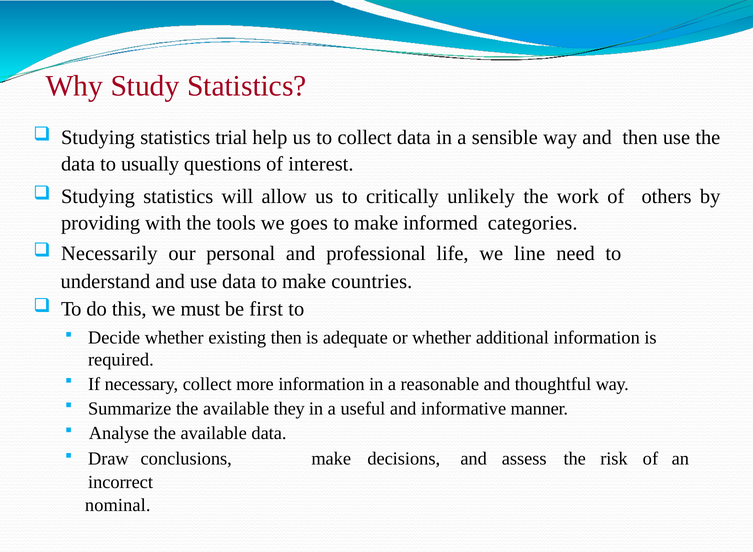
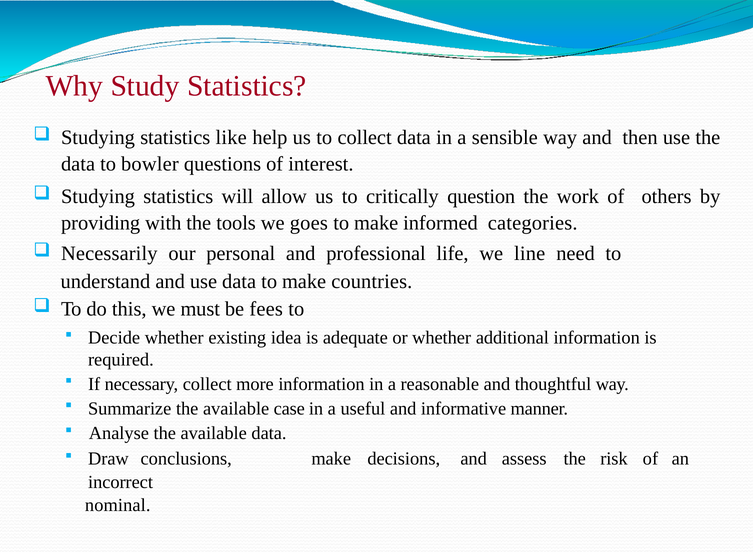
trial: trial -> like
usually: usually -> bowler
unlikely: unlikely -> question
first: first -> fees
existing then: then -> idea
they: they -> case
